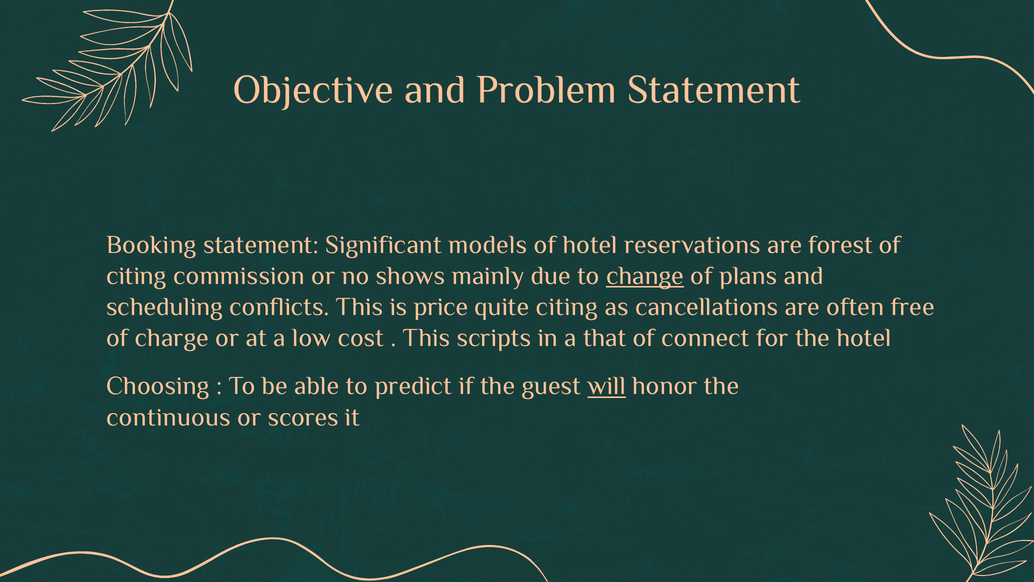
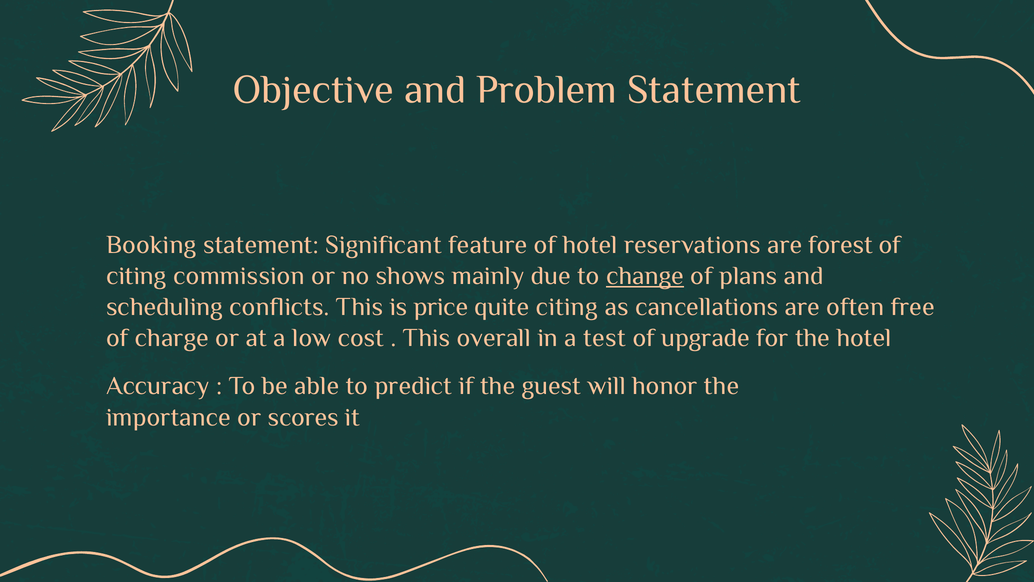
models: models -> feature
scripts: scripts -> overall
that: that -> test
connect: connect -> upgrade
Choosing: Choosing -> Accuracy
will underline: present -> none
continuous: continuous -> importance
